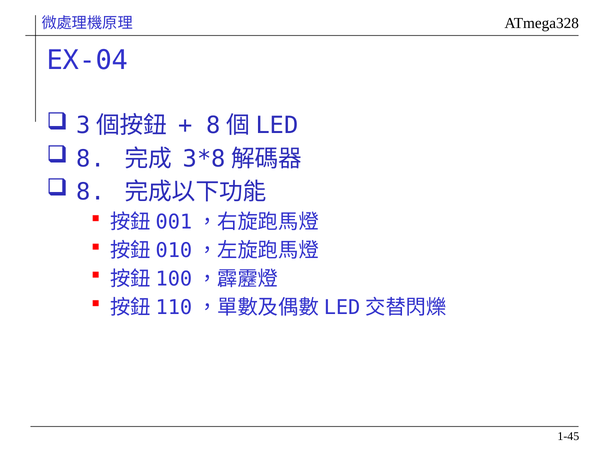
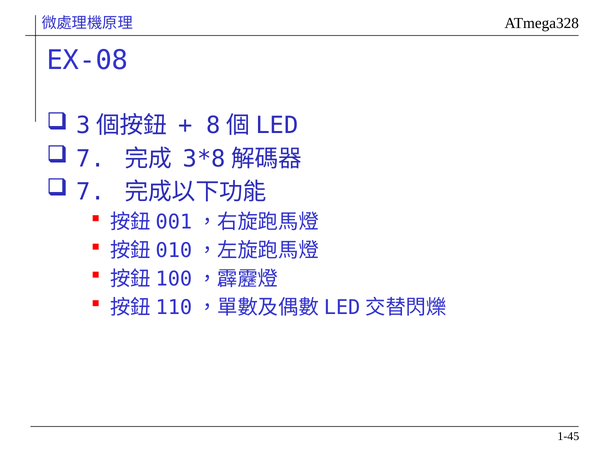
EX-04: EX-04 -> EX-08
8 at (91, 159): 8 -> 7
8 at (91, 192): 8 -> 7
